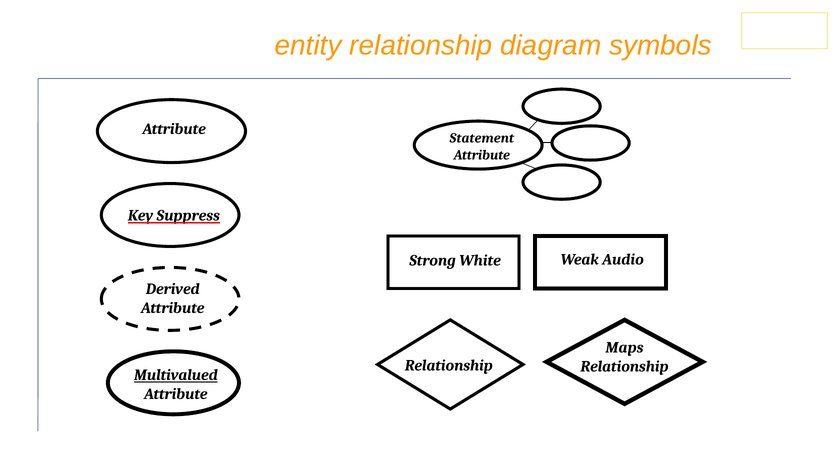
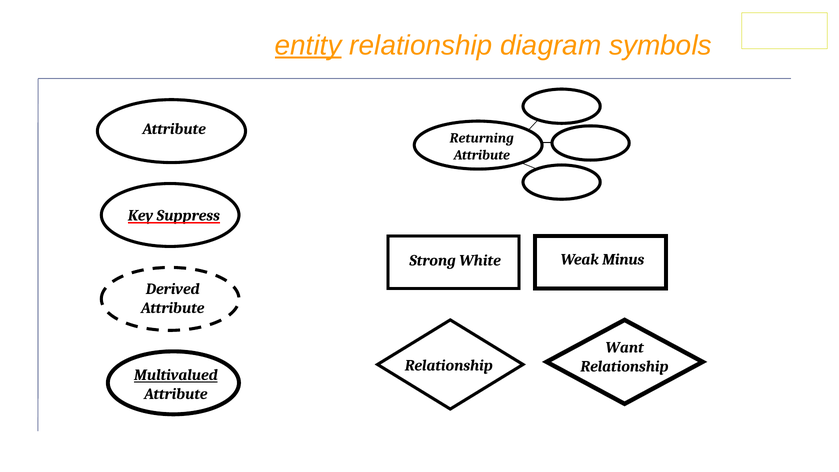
entity underline: none -> present
Statement: Statement -> Returning
Audio: Audio -> Minus
Maps: Maps -> Want
